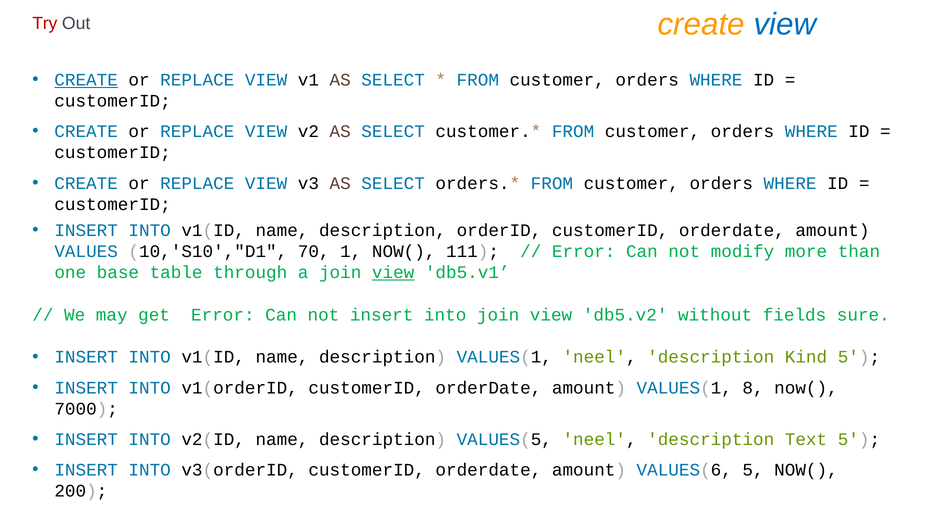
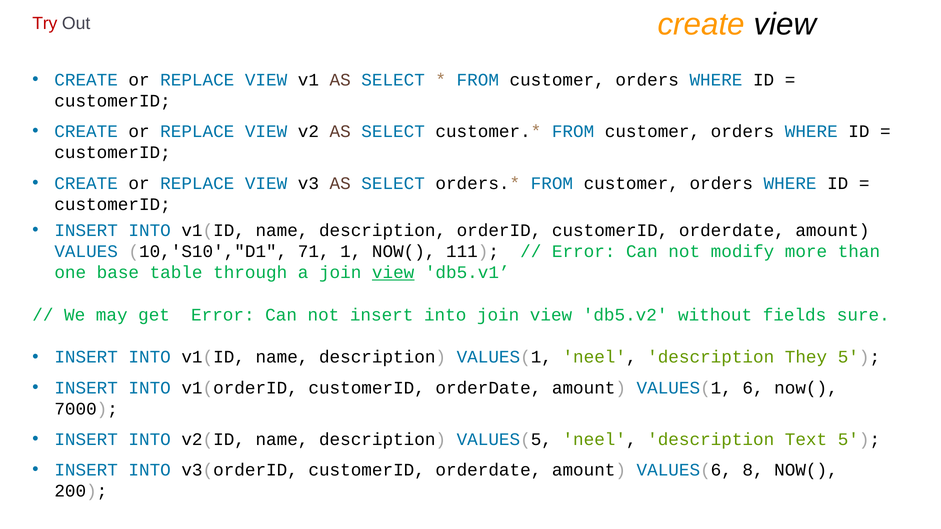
view at (785, 24) colour: blue -> black
CREATE at (86, 80) underline: present -> none
70: 70 -> 71
Kind: Kind -> They
8: 8 -> 6
VALUES(6 5: 5 -> 8
